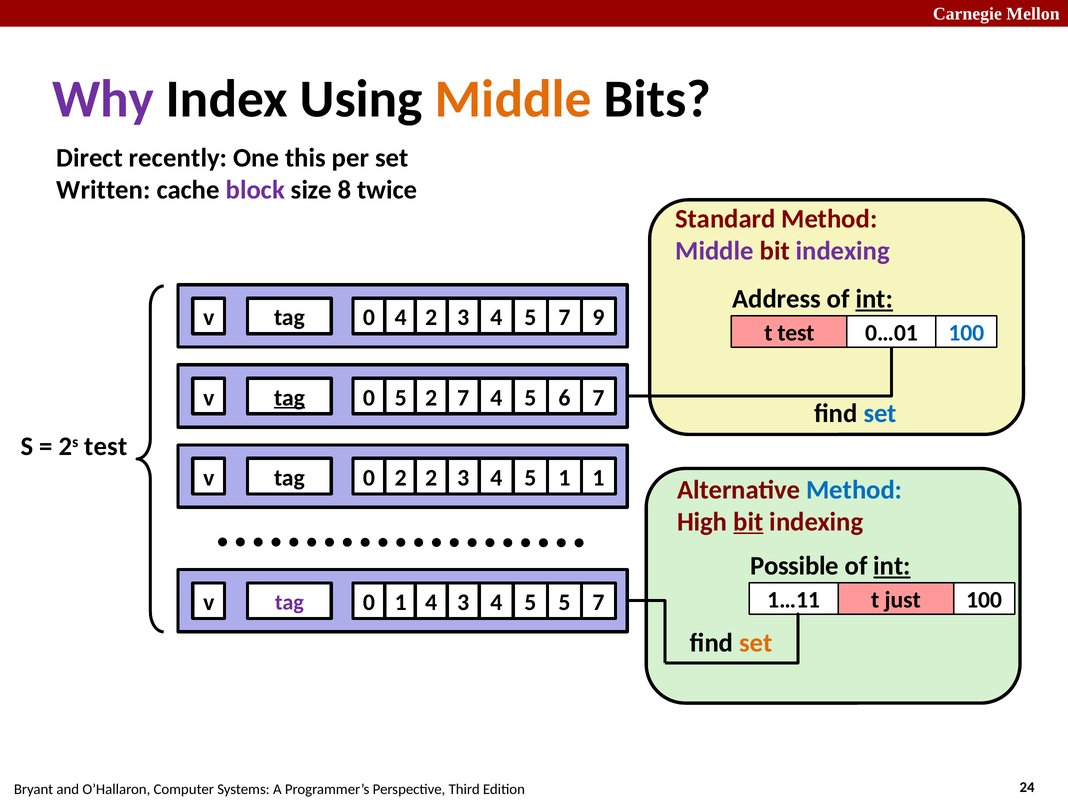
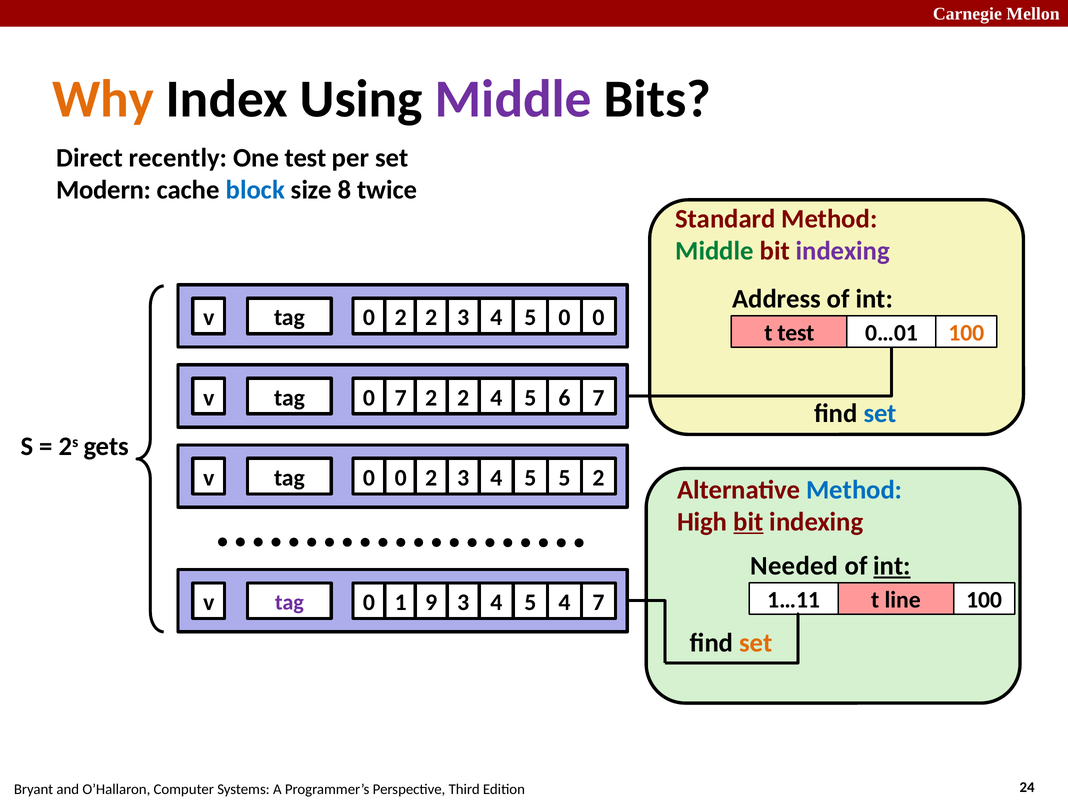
Why colour: purple -> orange
Middle at (513, 99) colour: orange -> purple
One this: this -> test
Written: Written -> Modern
block colour: purple -> blue
Middle at (715, 251) colour: purple -> green
int at (874, 299) underline: present -> none
4 at (401, 318): 4 -> 2
3 7: 7 -> 0
2 9: 9 -> 0
100 at (966, 333) colour: blue -> orange
tag at (289, 398) underline: present -> none
0 5: 5 -> 7
v 7: 7 -> 2
2s test: test -> gets
0 2: 2 -> 0
3 1: 1 -> 5
1 at (598, 478): 1 -> 2
Possible: Possible -> Needed
just: just -> line
1 4: 4 -> 9
3 5: 5 -> 4
